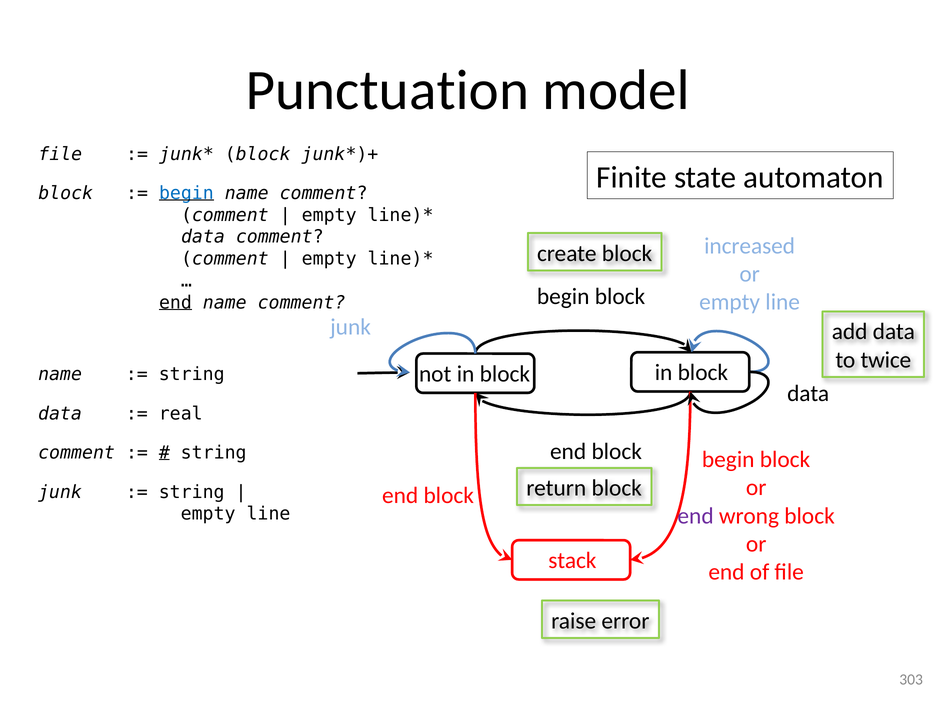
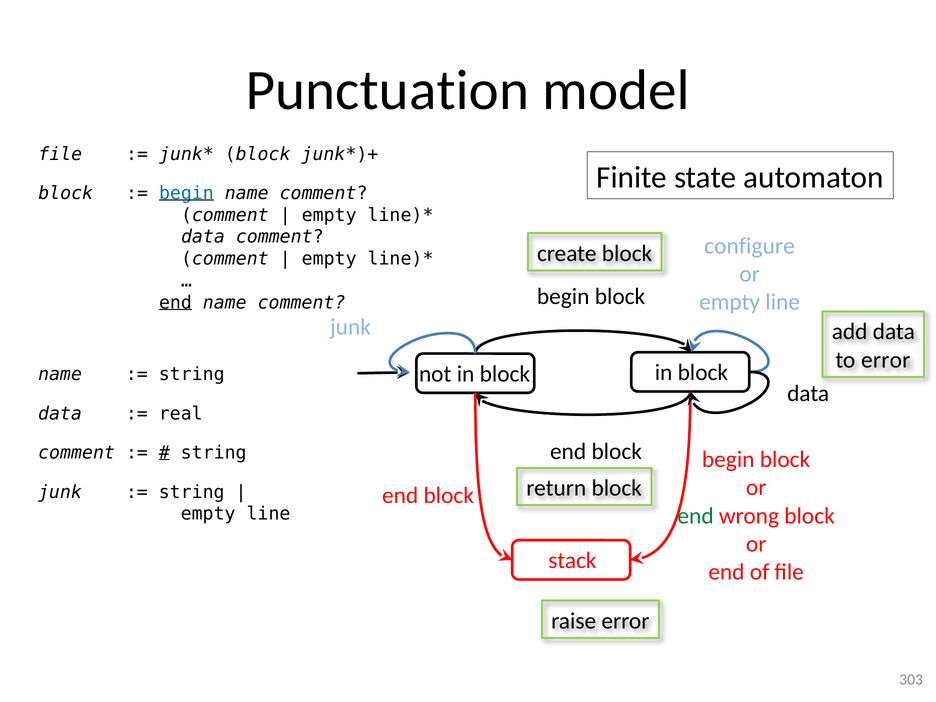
increased: increased -> configure
to twice: twice -> error
end at (696, 516) colour: purple -> green
